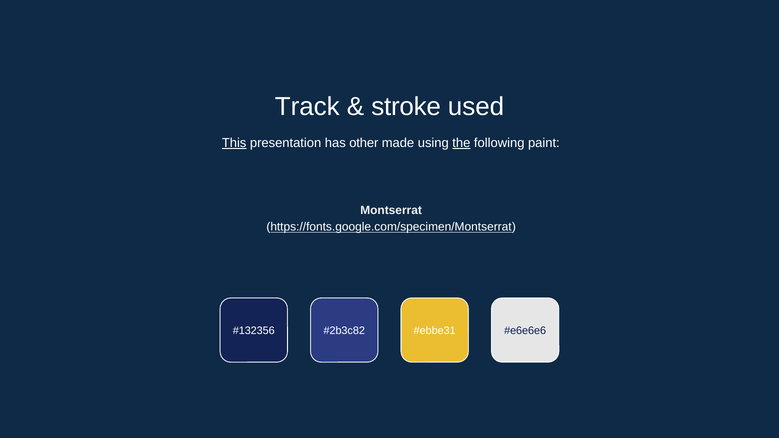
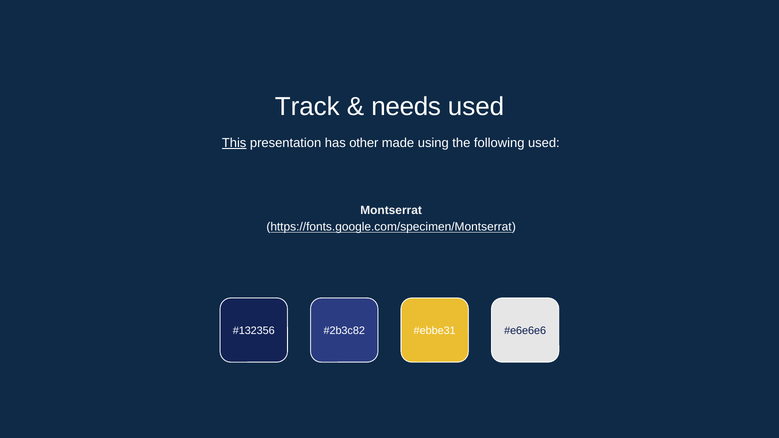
stroke: stroke -> needs
the underline: present -> none
following paint: paint -> used
